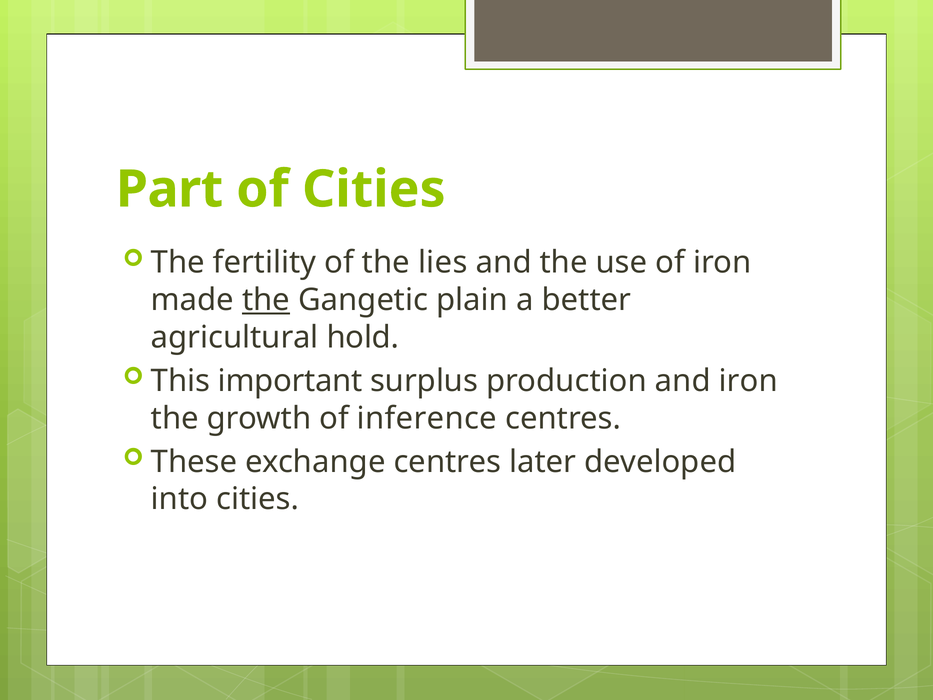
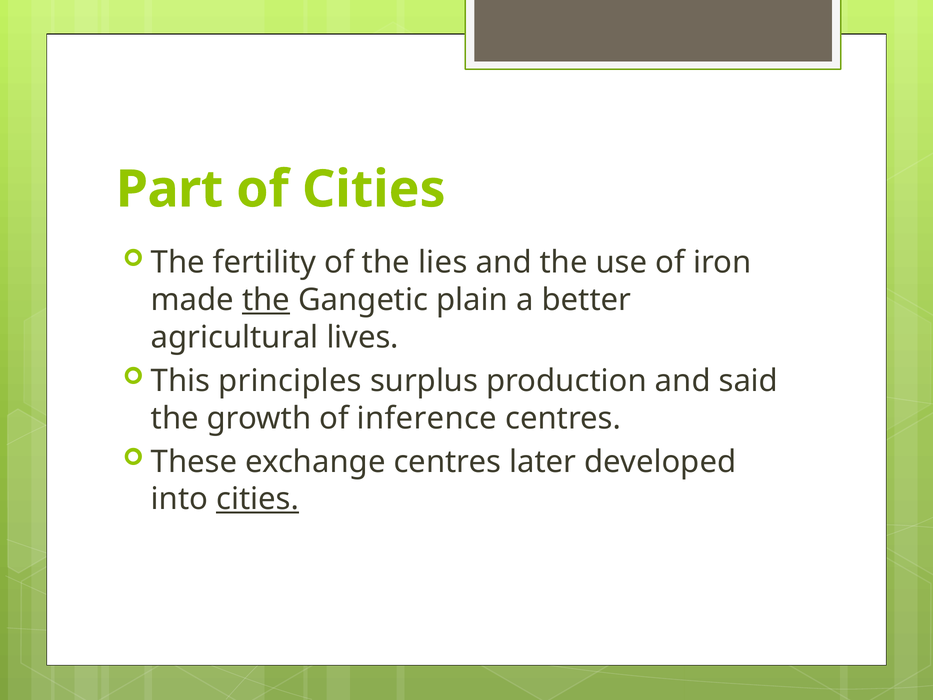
hold: hold -> lives
important: important -> principles
and iron: iron -> said
cities at (258, 499) underline: none -> present
